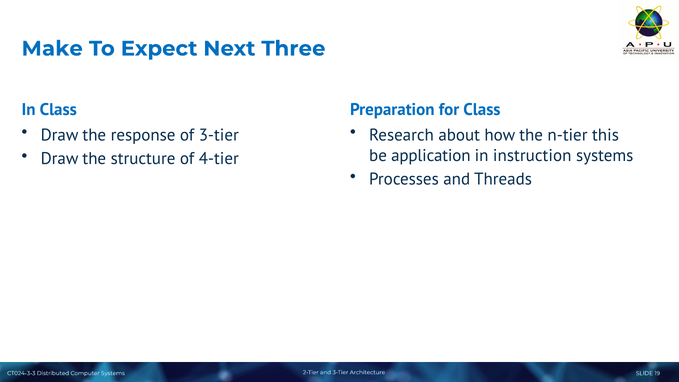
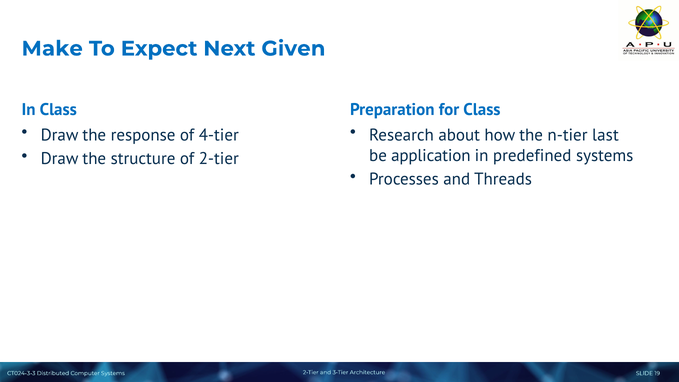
Three: Three -> Given
of 3-tier: 3-tier -> 4-tier
this: this -> last
instruction: instruction -> predefined
of 4-tier: 4-tier -> 2-tier
